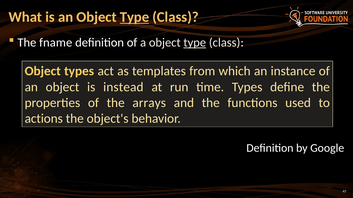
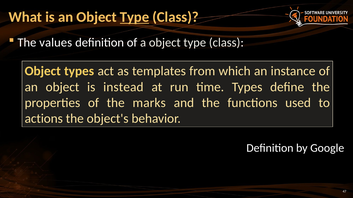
fname: fname -> values
type at (195, 43) underline: present -> none
arrays: arrays -> marks
